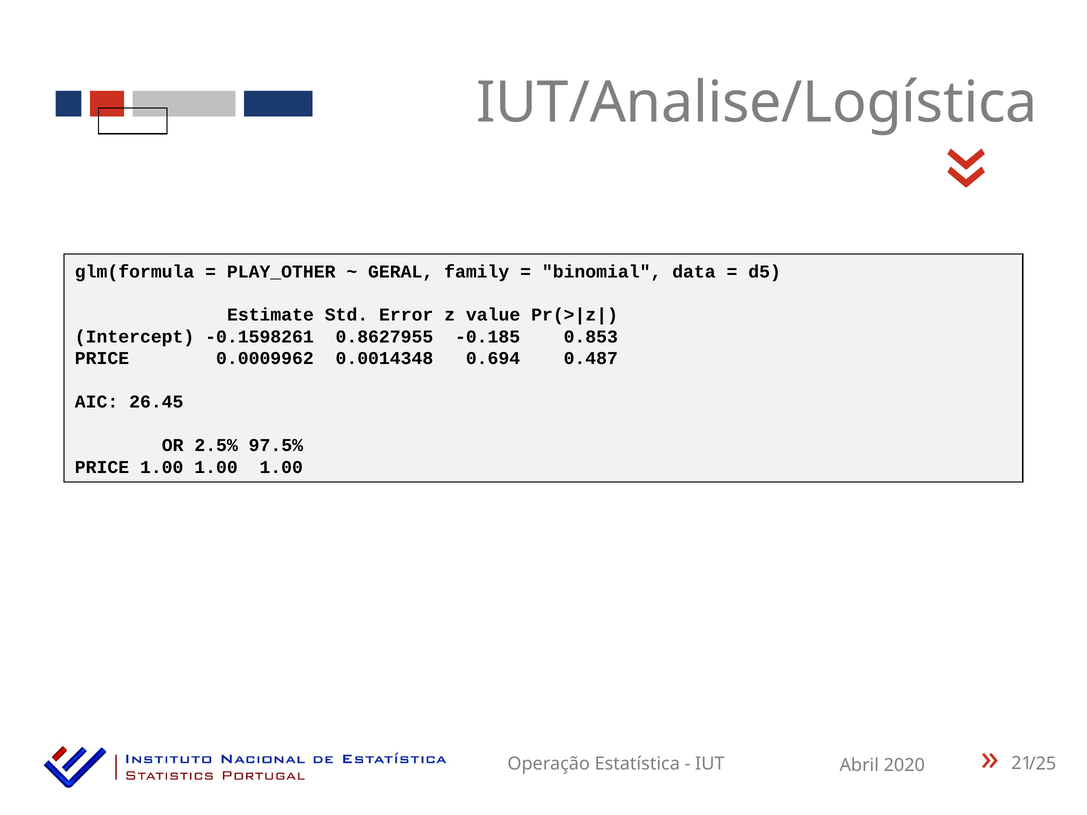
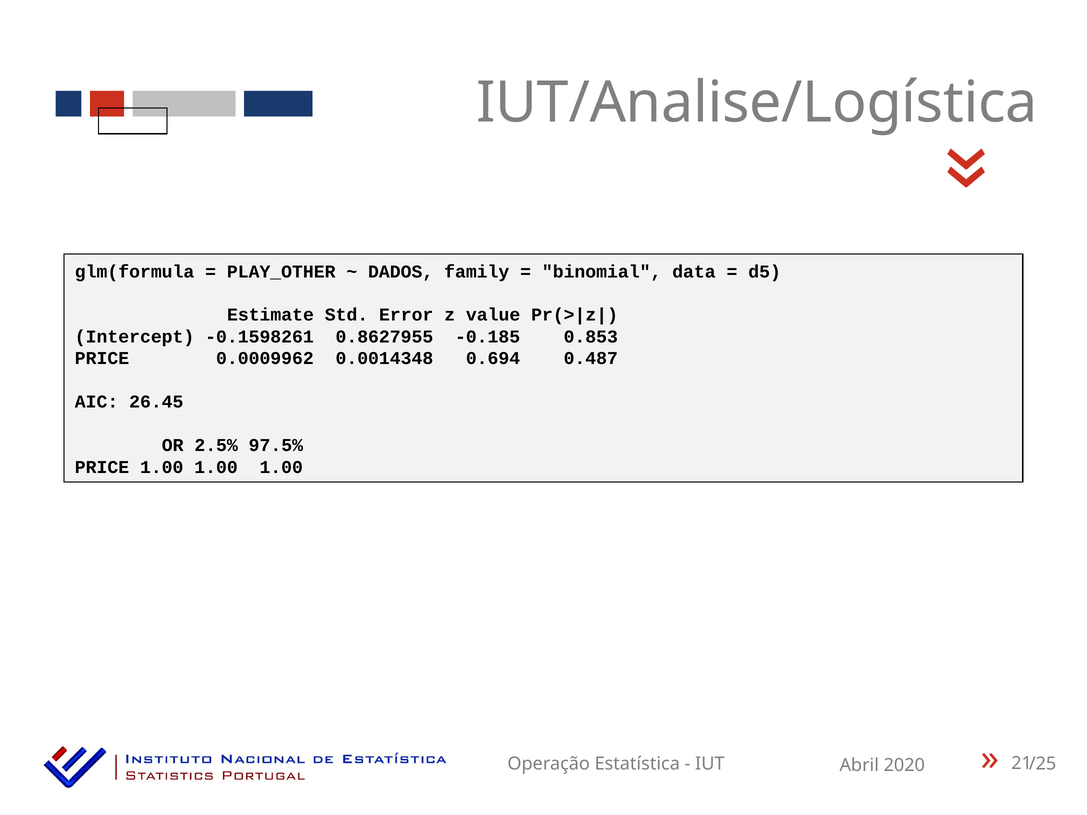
GERAL: GERAL -> DADOS
